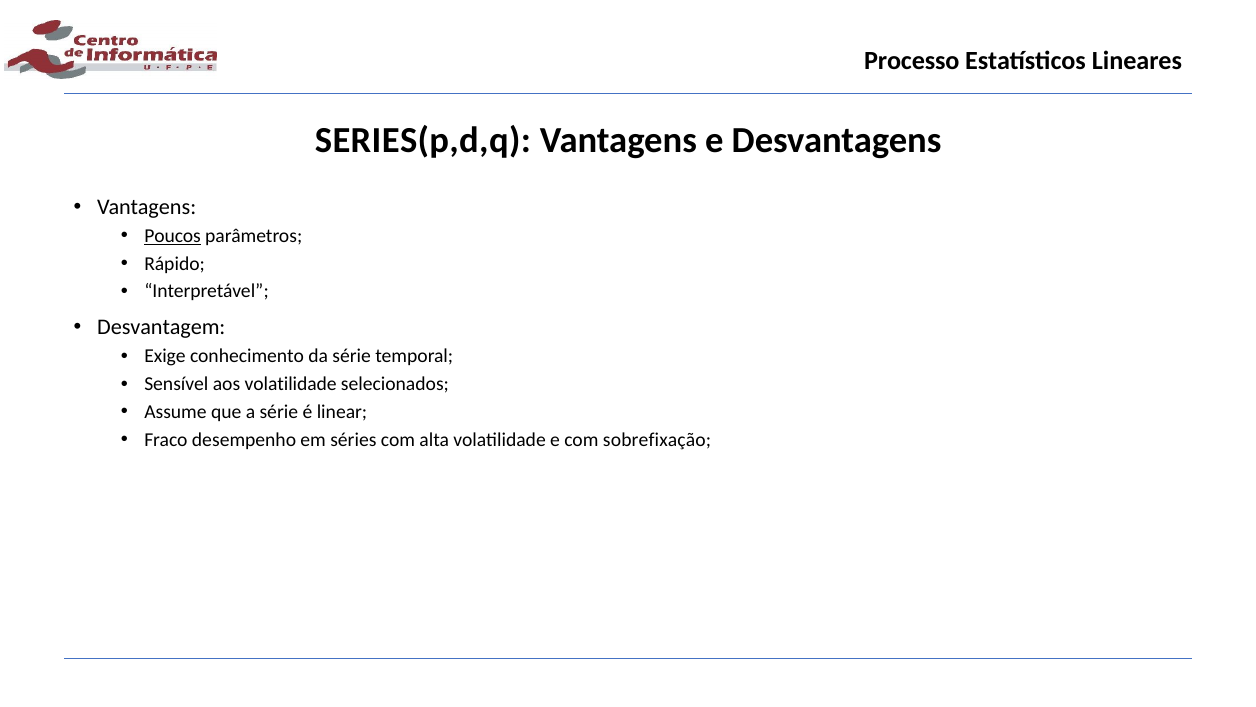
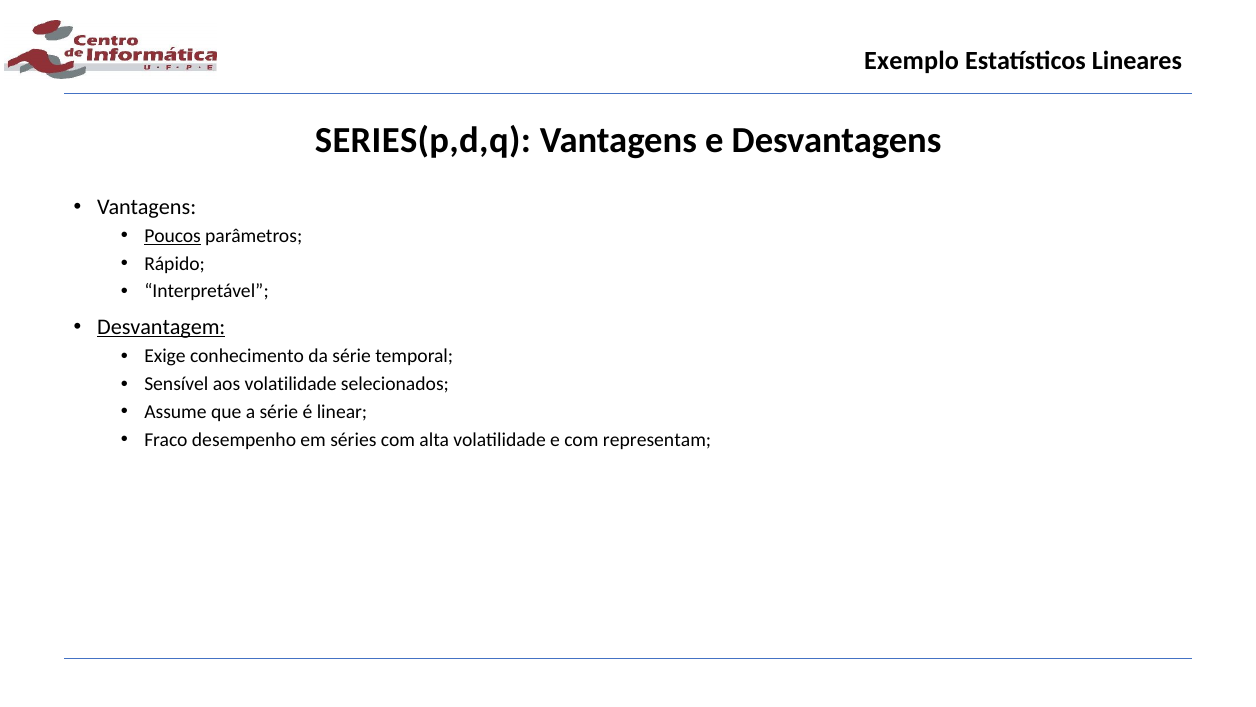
Processo: Processo -> Exemplo
Desvantagem underline: none -> present
sobrefixação: sobrefixação -> representam
